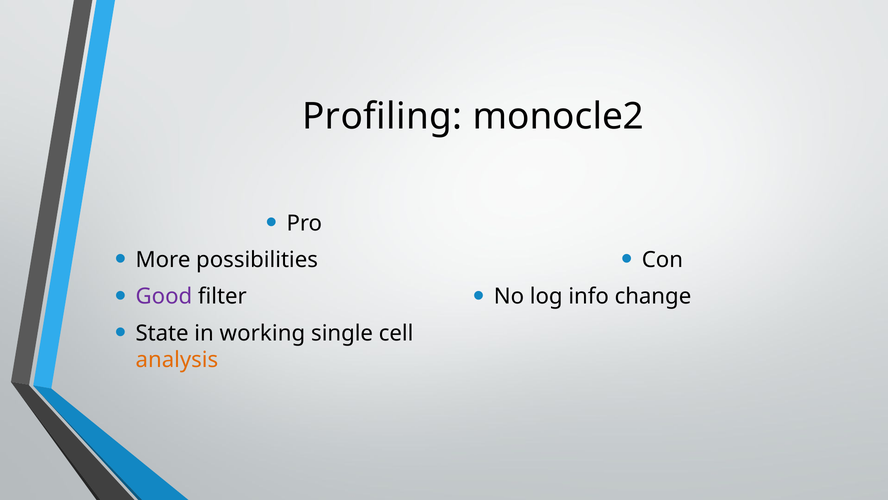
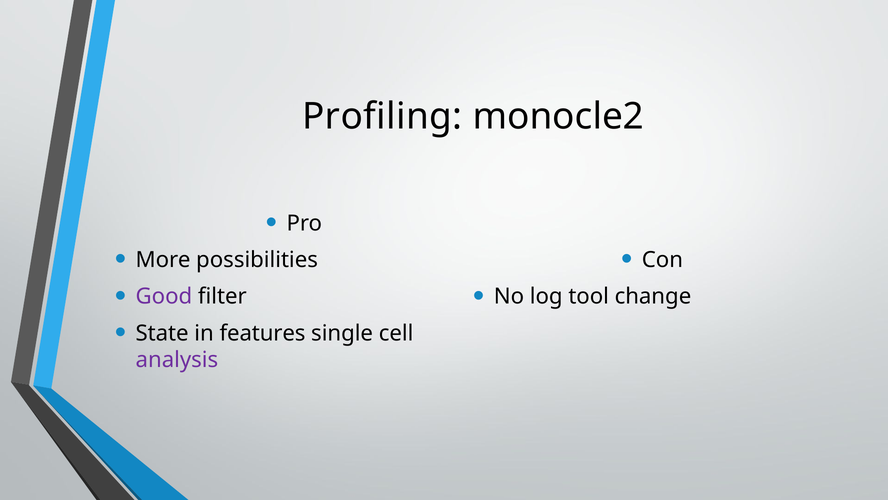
info: info -> tool
working: working -> features
analysis colour: orange -> purple
